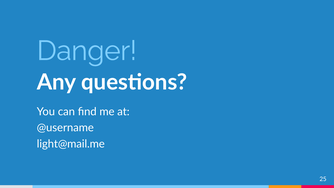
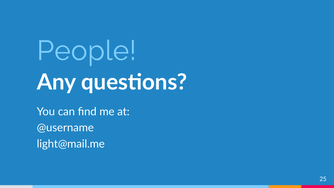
Danger: Danger -> People
